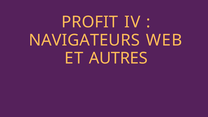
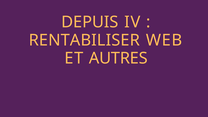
PROFIT: PROFIT -> DEPUIS
NAVIGATEURS: NAVIGATEURS -> RENTABILISER
